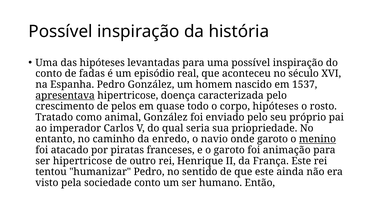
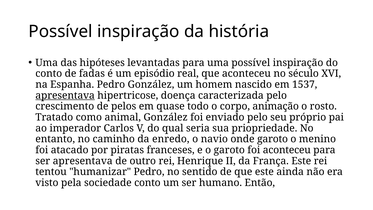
corpo hipóteses: hipóteses -> animação
menino underline: present -> none
foi animação: animação -> aconteceu
ser hipertricose: hipertricose -> apresentava
